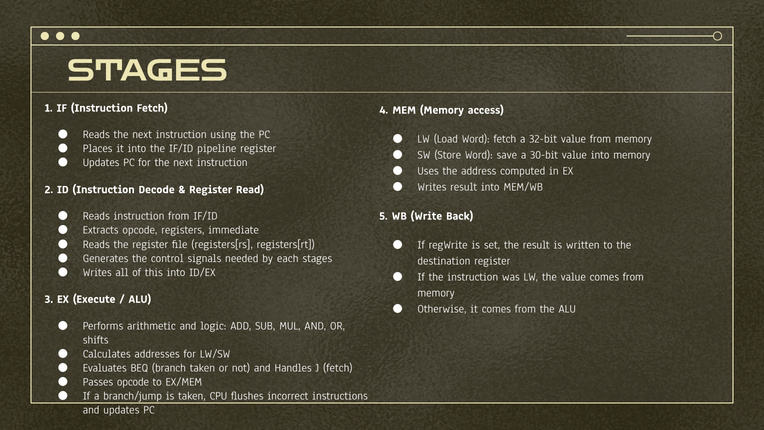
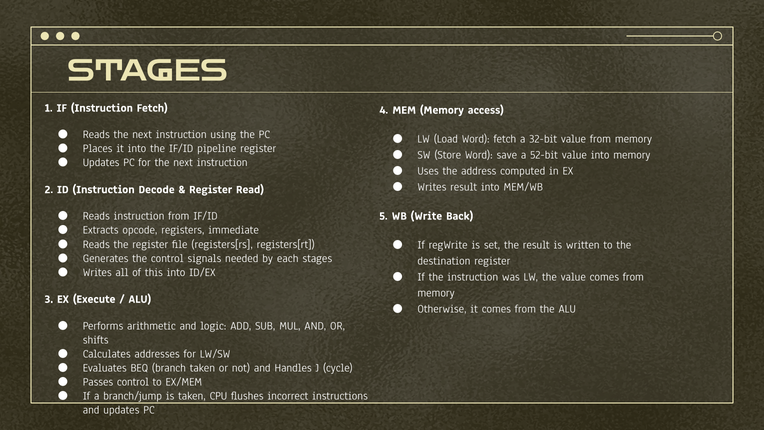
30-bit: 30-bit -> 52-bit
J fetch: fetch -> cycle
Passes opcode: opcode -> control
